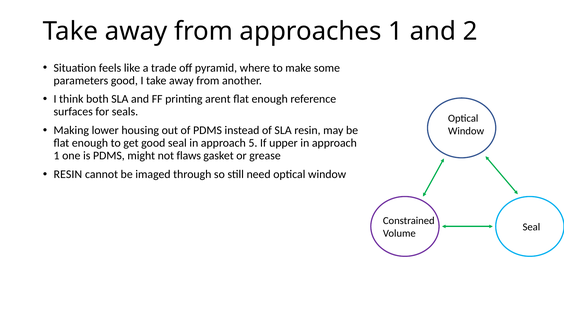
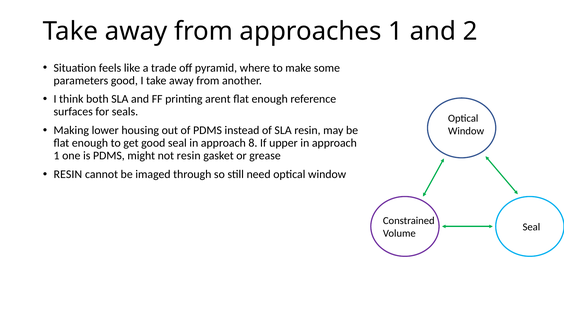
5: 5 -> 8
not flaws: flaws -> resin
